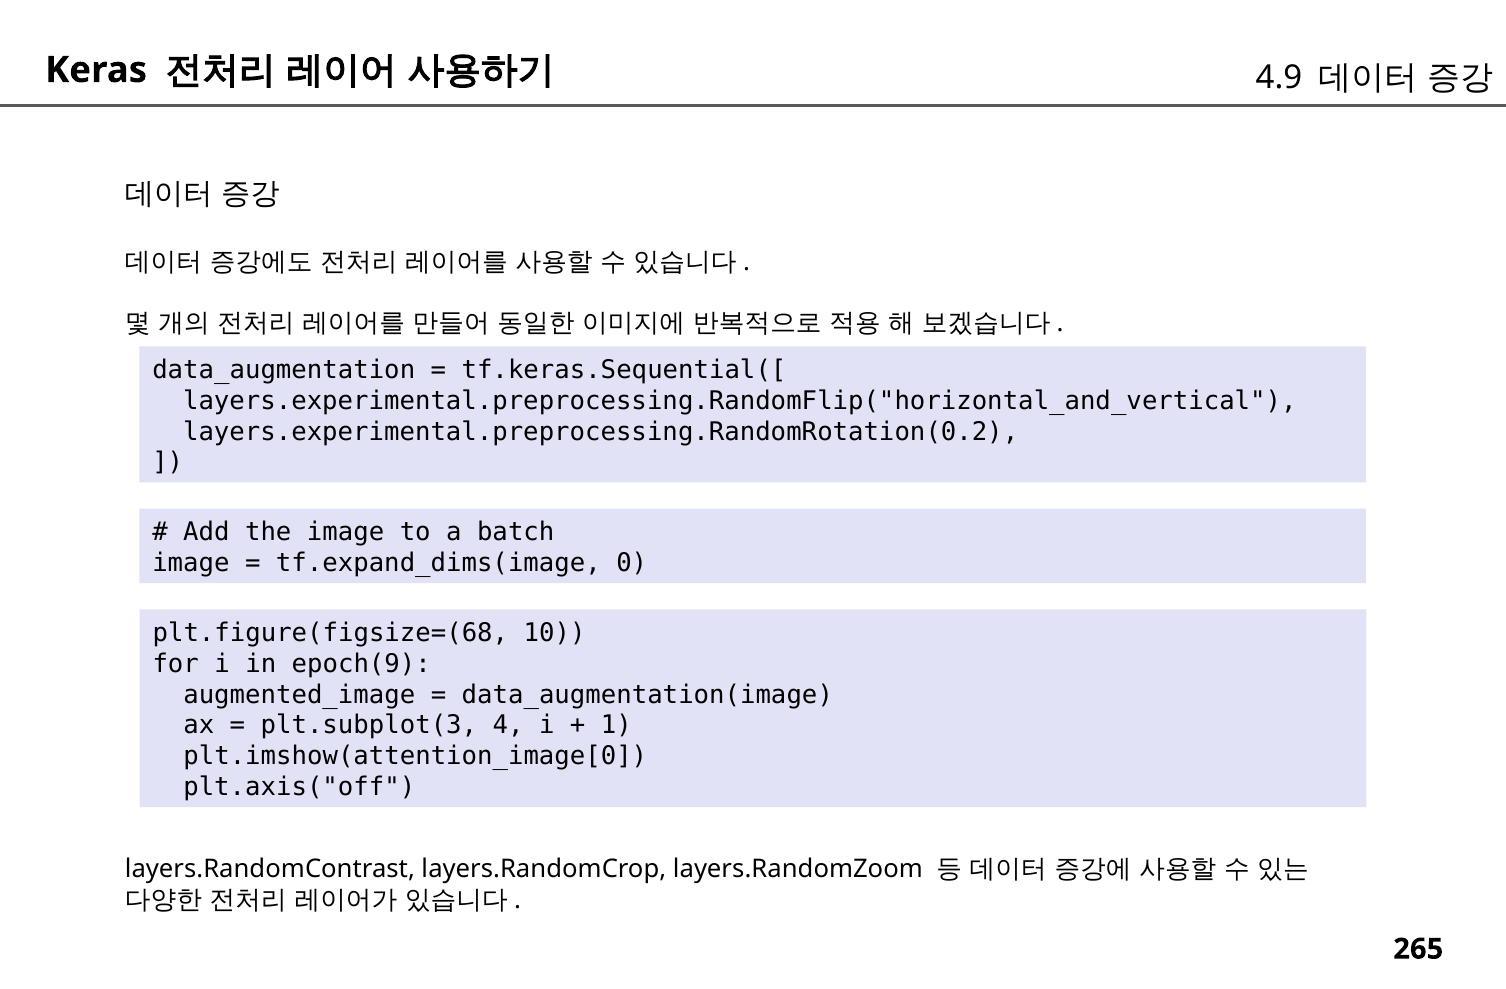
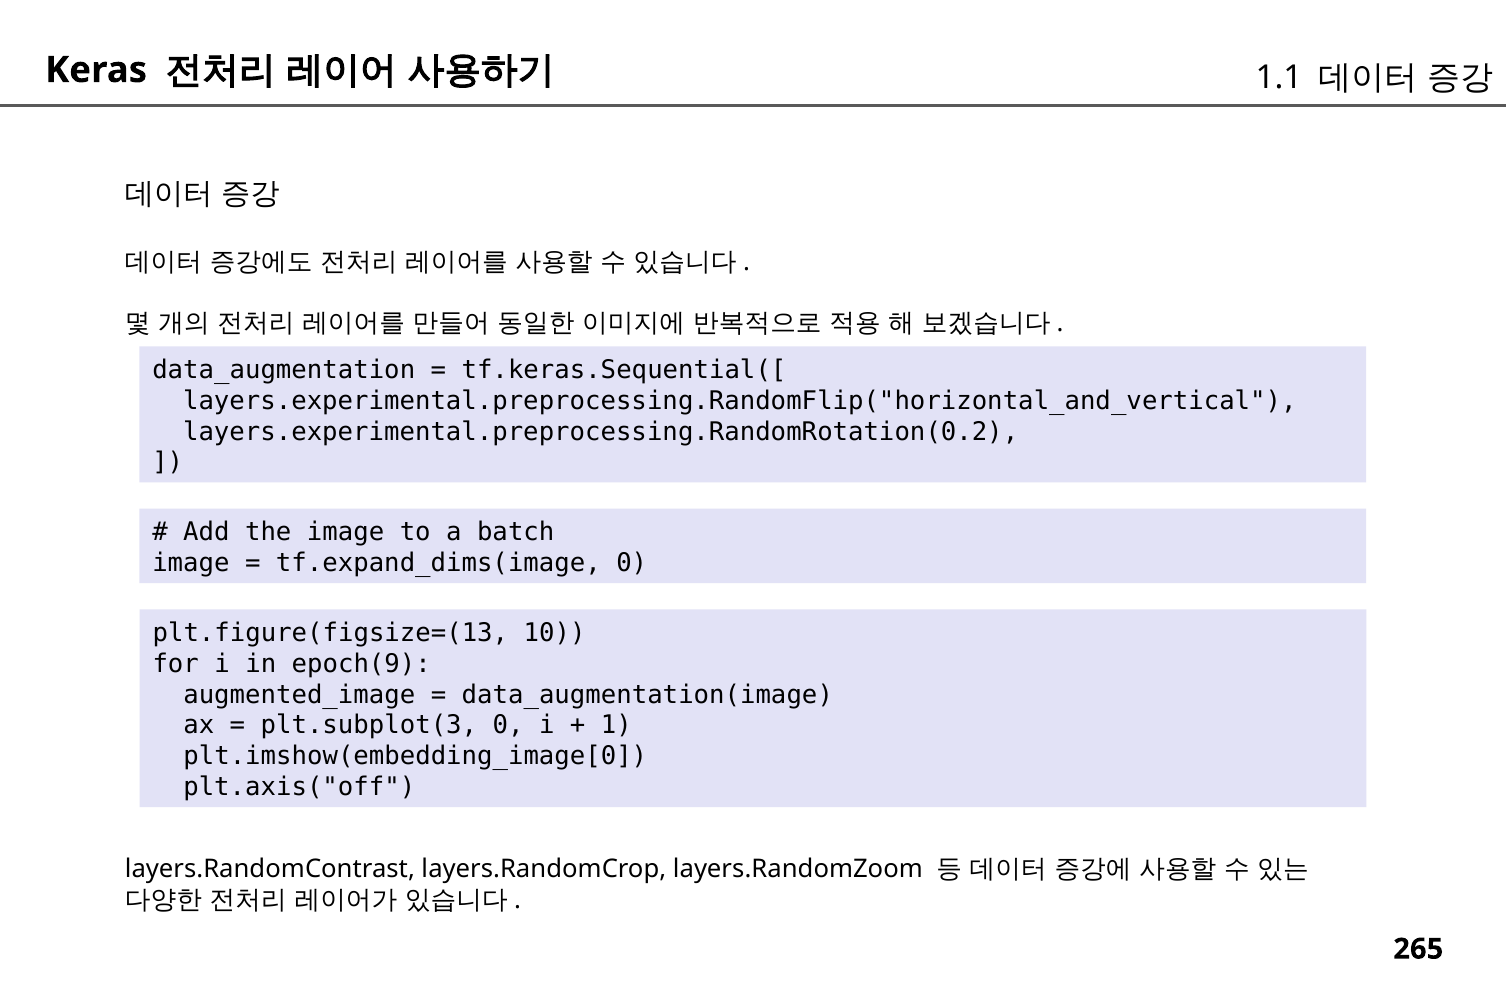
4.9: 4.9 -> 1.1
plt.figure(figsize=(68: plt.figure(figsize=(68 -> plt.figure(figsize=(13
plt.subplot(3 4: 4 -> 0
plt.imshow(attention_image[0: plt.imshow(attention_image[0 -> plt.imshow(embedding_image[0
